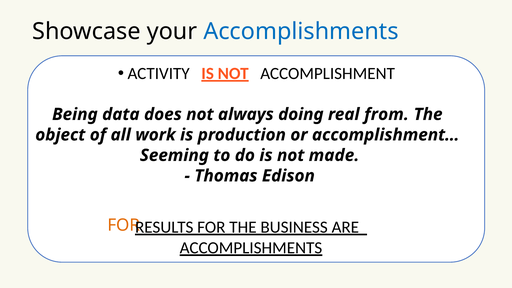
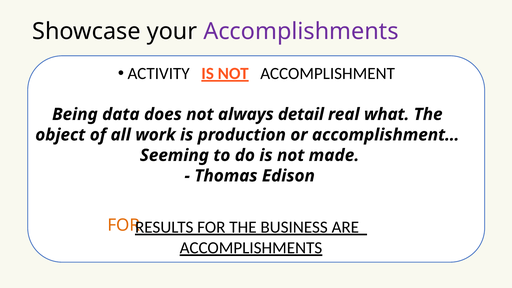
Accomplishments at (301, 31) colour: blue -> purple
doing: doing -> detail
from: from -> what
